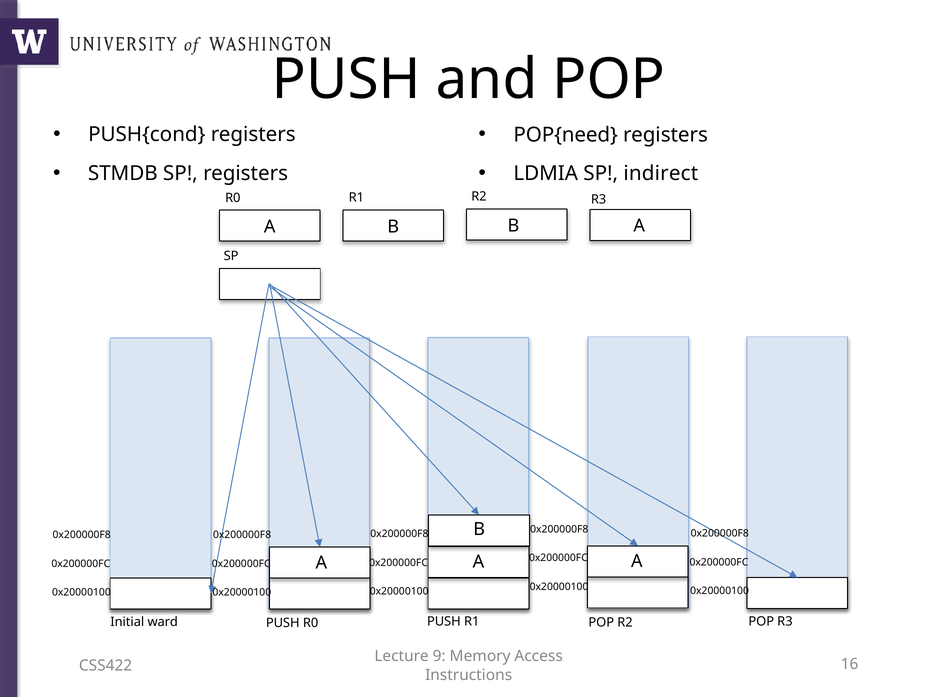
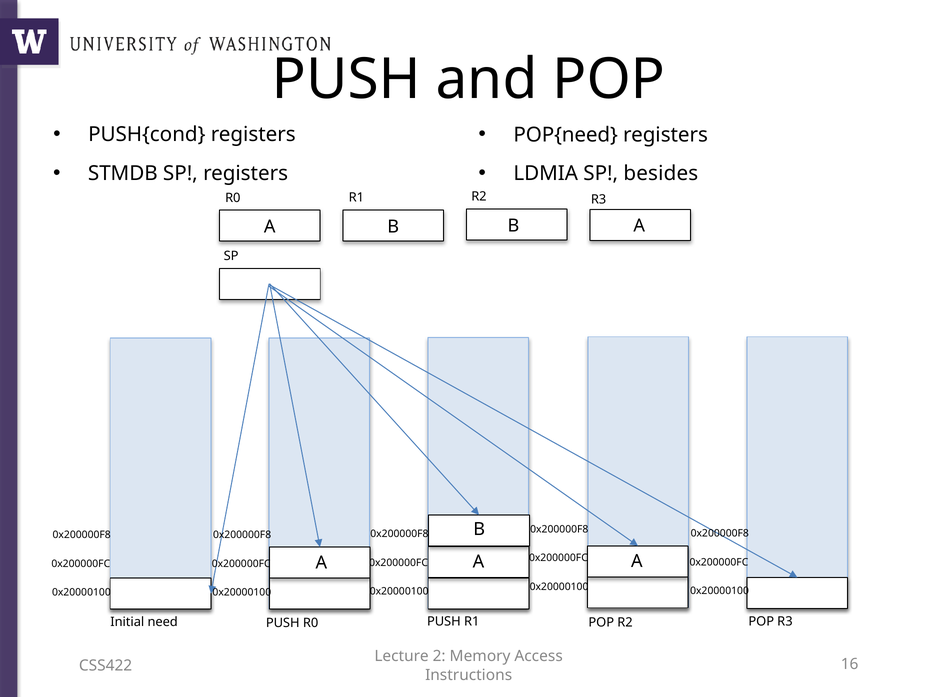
indirect: indirect -> besides
ward: ward -> need
9: 9 -> 2
